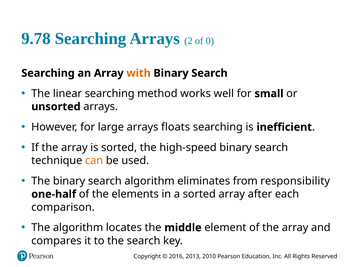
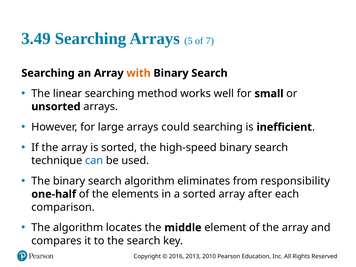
9.78: 9.78 -> 3.49
2: 2 -> 5
0: 0 -> 7
floats: floats -> could
can colour: orange -> blue
